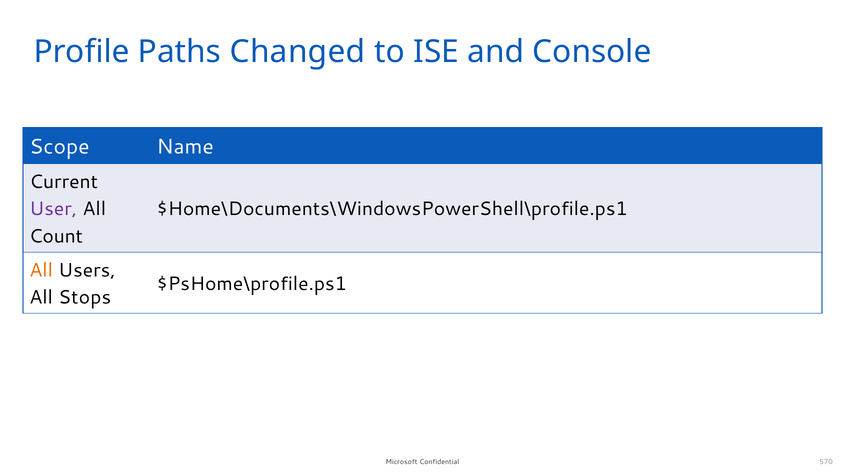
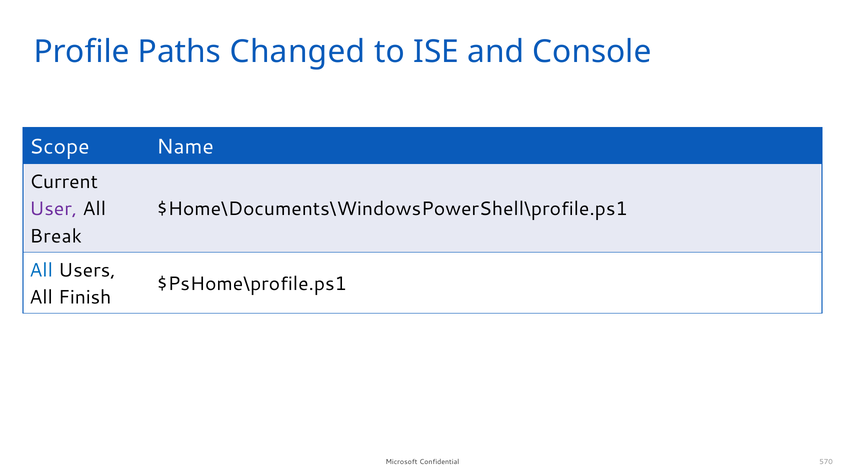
Count: Count -> Break
All at (41, 270) colour: orange -> blue
Stops: Stops -> Finish
